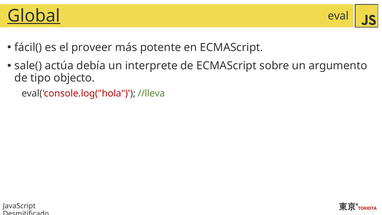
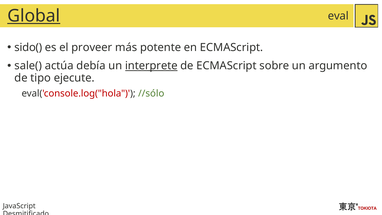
fácil(: fácil( -> sido(
interprete underline: none -> present
objecto: objecto -> ejecute
//lleva: //lleva -> //sólo
